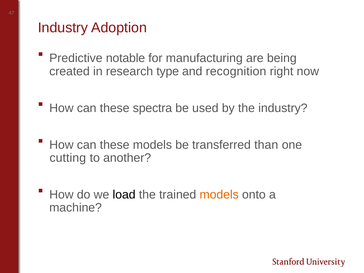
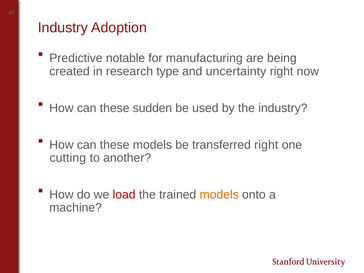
recognition: recognition -> uncertainty
spectra: spectra -> sudden
transferred than: than -> right
load colour: black -> red
